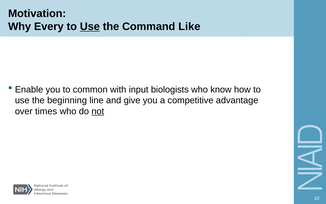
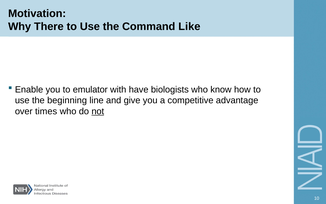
Every: Every -> There
Use at (90, 27) underline: present -> none
common: common -> emulator
input: input -> have
